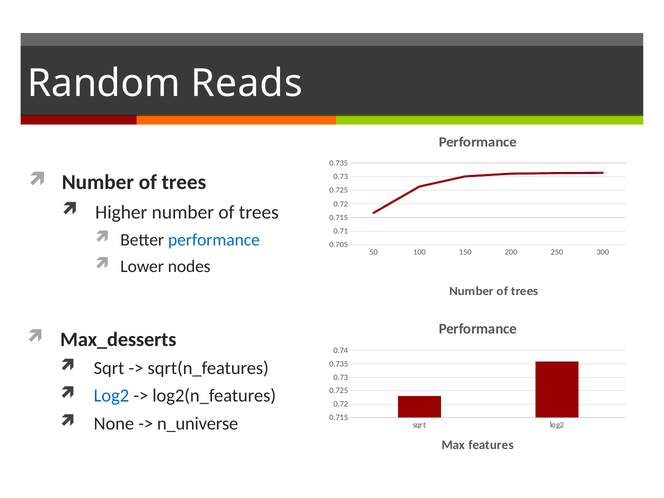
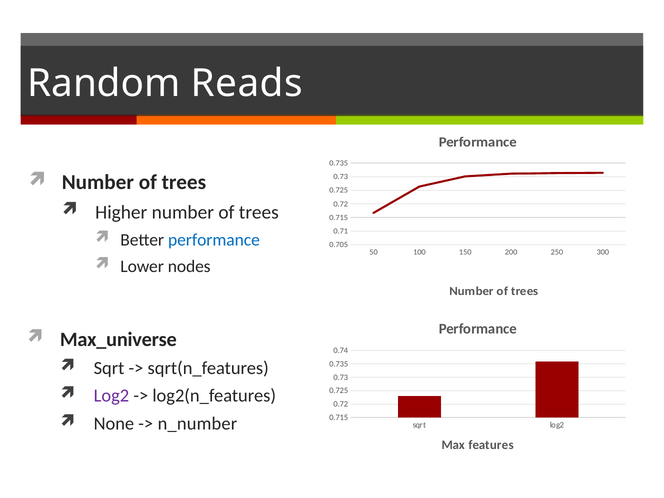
Max_desserts: Max_desserts -> Max_universe
Log2 at (111, 396) colour: blue -> purple
n_universe: n_universe -> n_number
